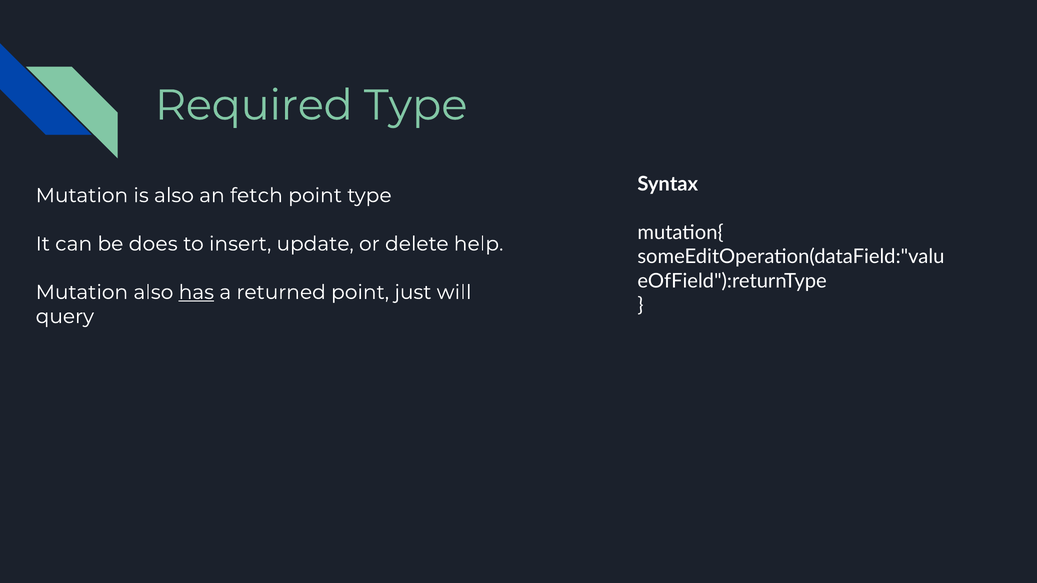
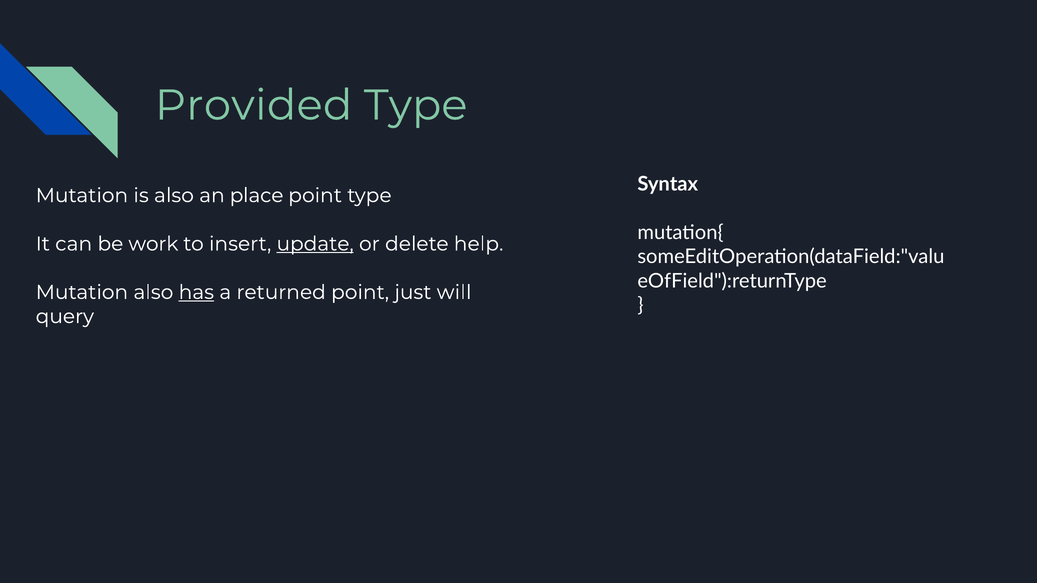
Required: Required -> Provided
fetch: fetch -> place
does: does -> work
update underline: none -> present
